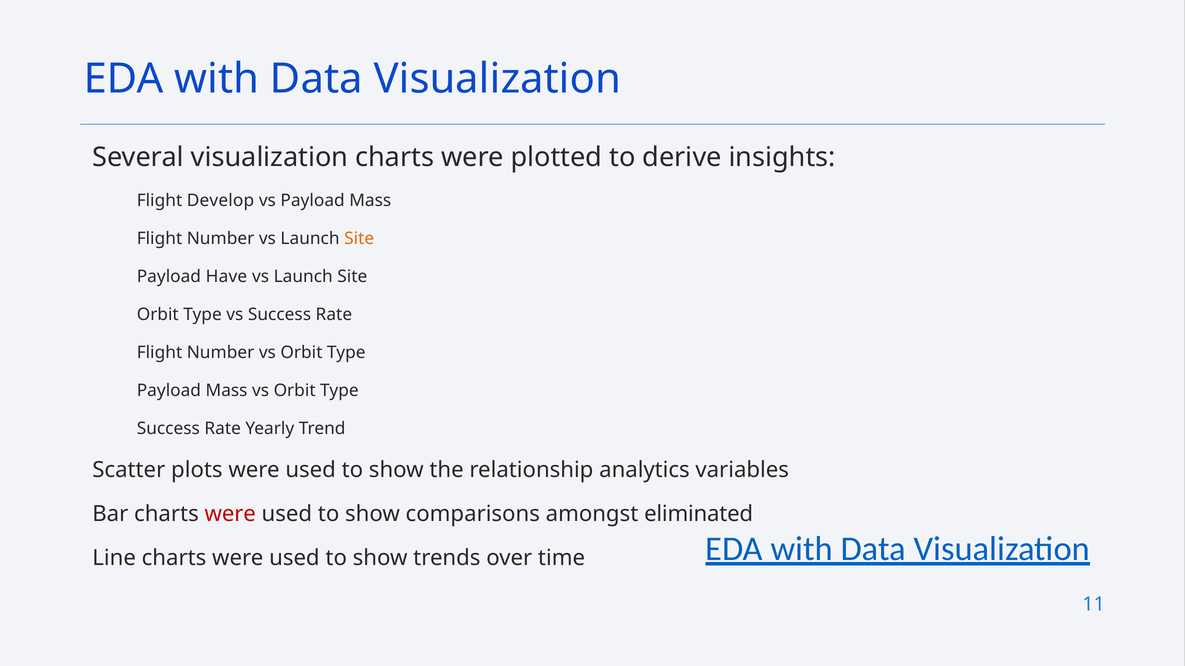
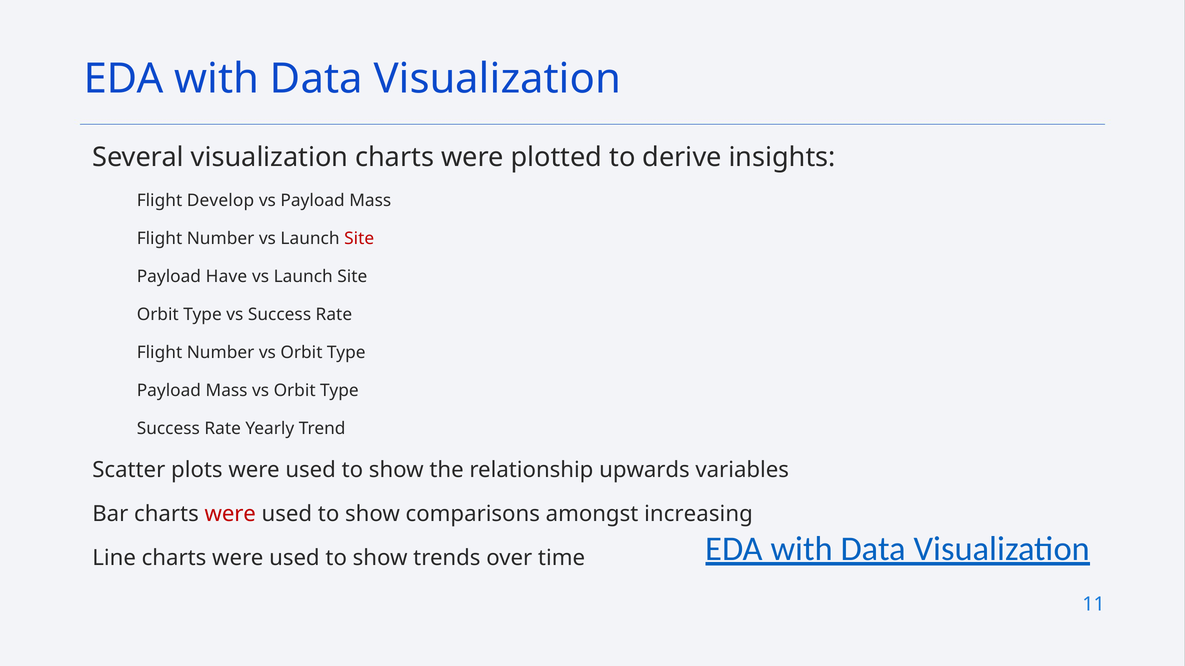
Site at (359, 239) colour: orange -> red
analytics: analytics -> upwards
eliminated: eliminated -> increasing
